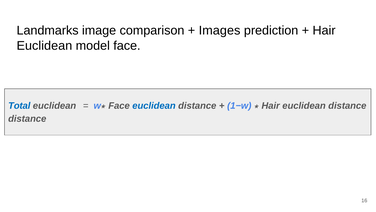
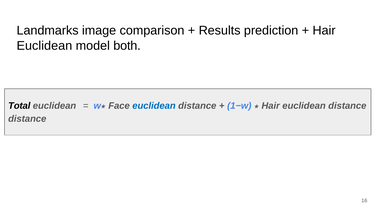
Images: Images -> Results
model face: face -> both
Total colour: blue -> black
